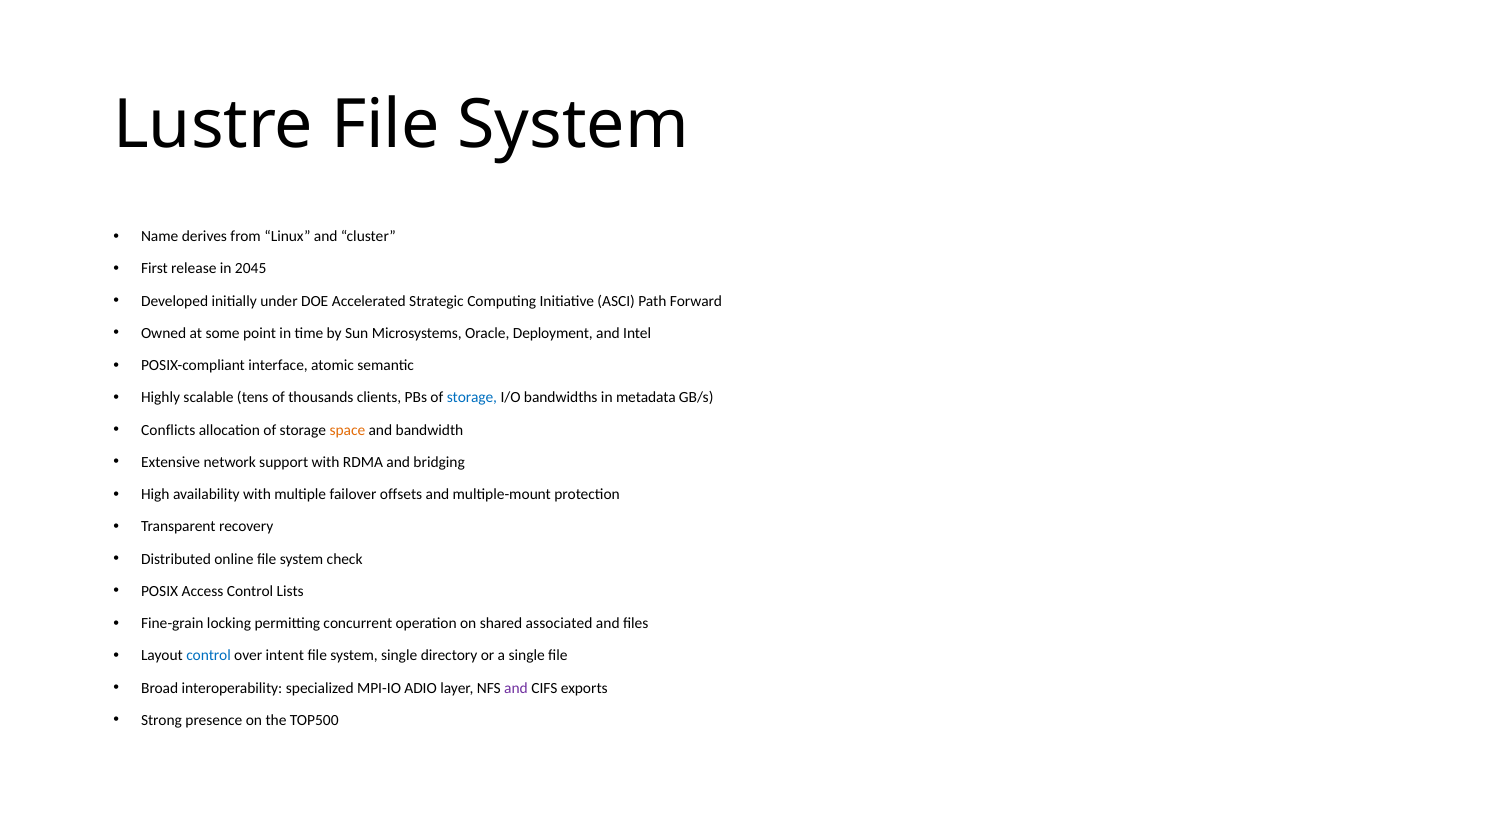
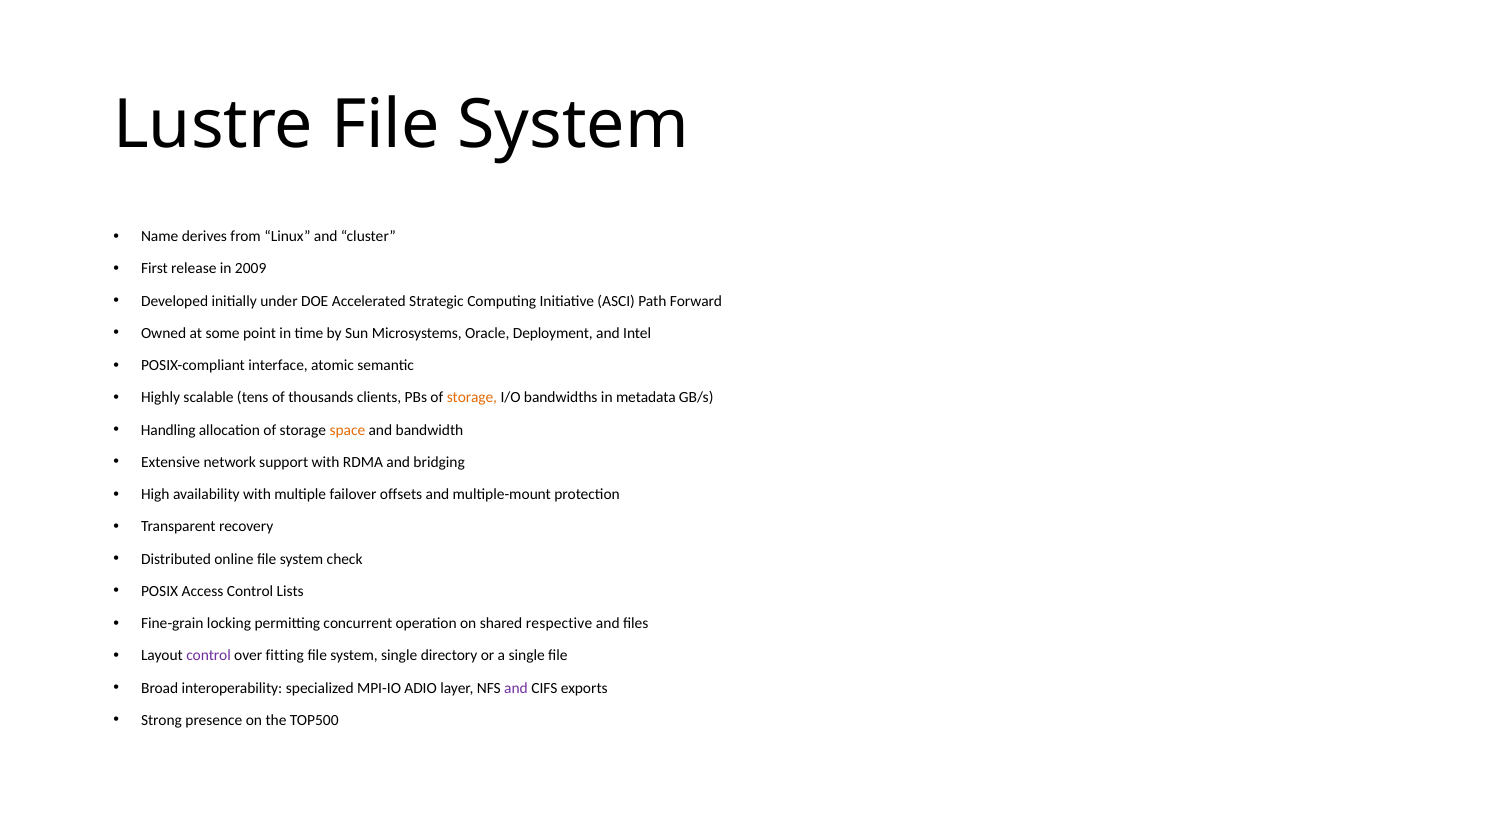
2045: 2045 -> 2009
storage at (472, 398) colour: blue -> orange
Conflicts: Conflicts -> Handling
associated: associated -> respective
control at (209, 656) colour: blue -> purple
intent: intent -> fitting
